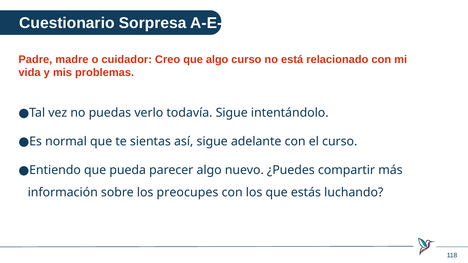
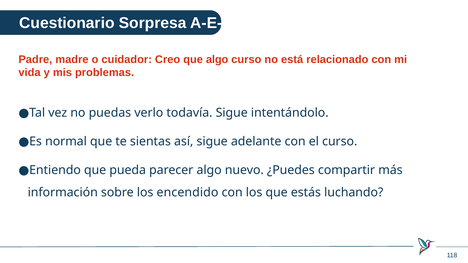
preocupes: preocupes -> encendido
